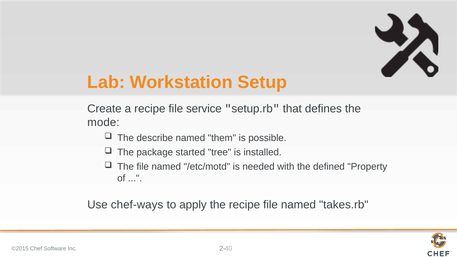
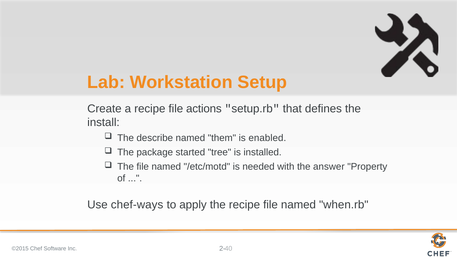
service: service -> actions
mode: mode -> install
possible: possible -> enabled
defined: defined -> answer
takes.rb: takes.rb -> when.rb
